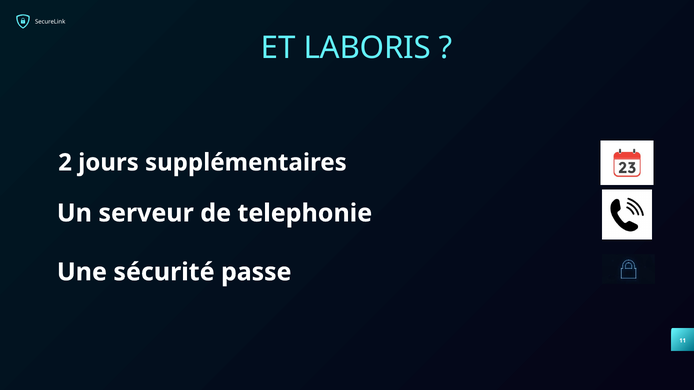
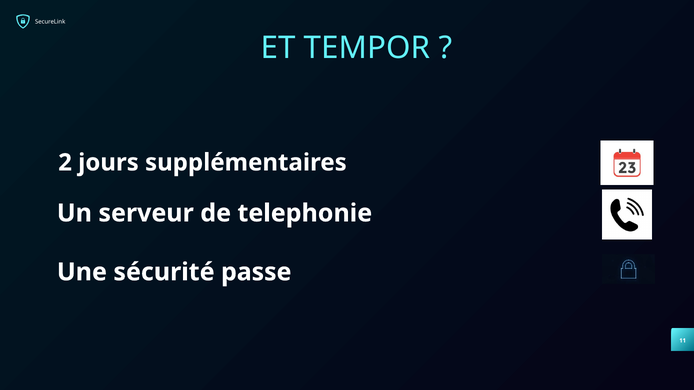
LABORIS: LABORIS -> TEMPOR
